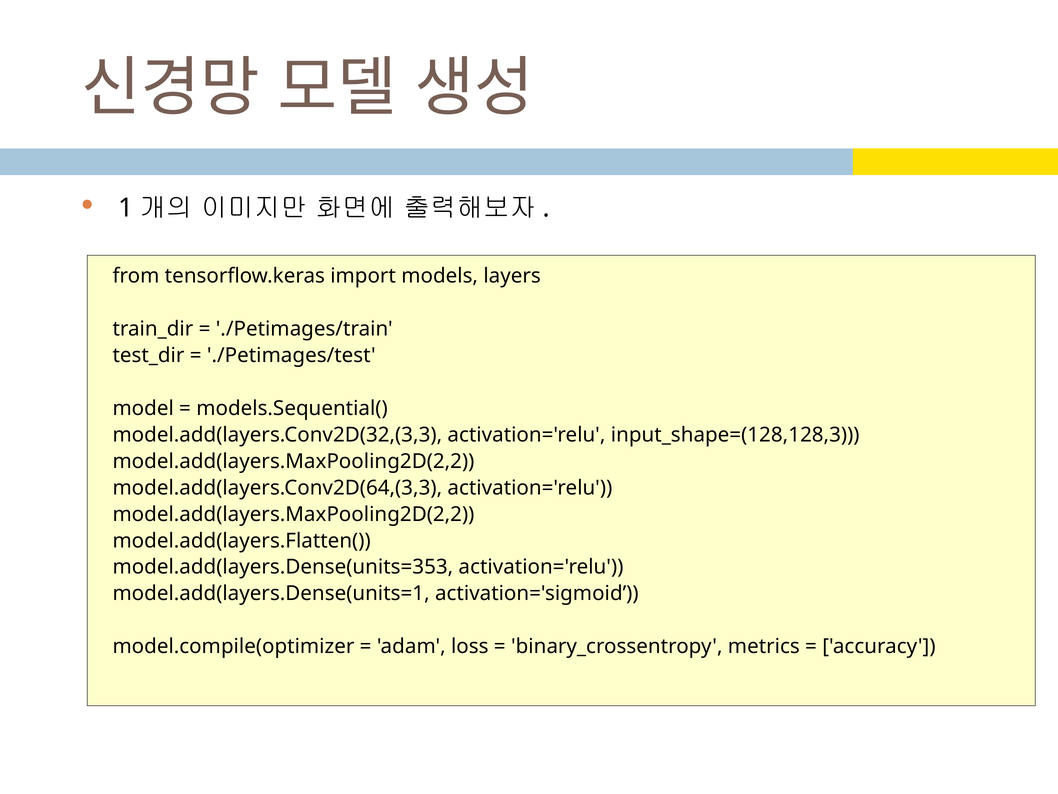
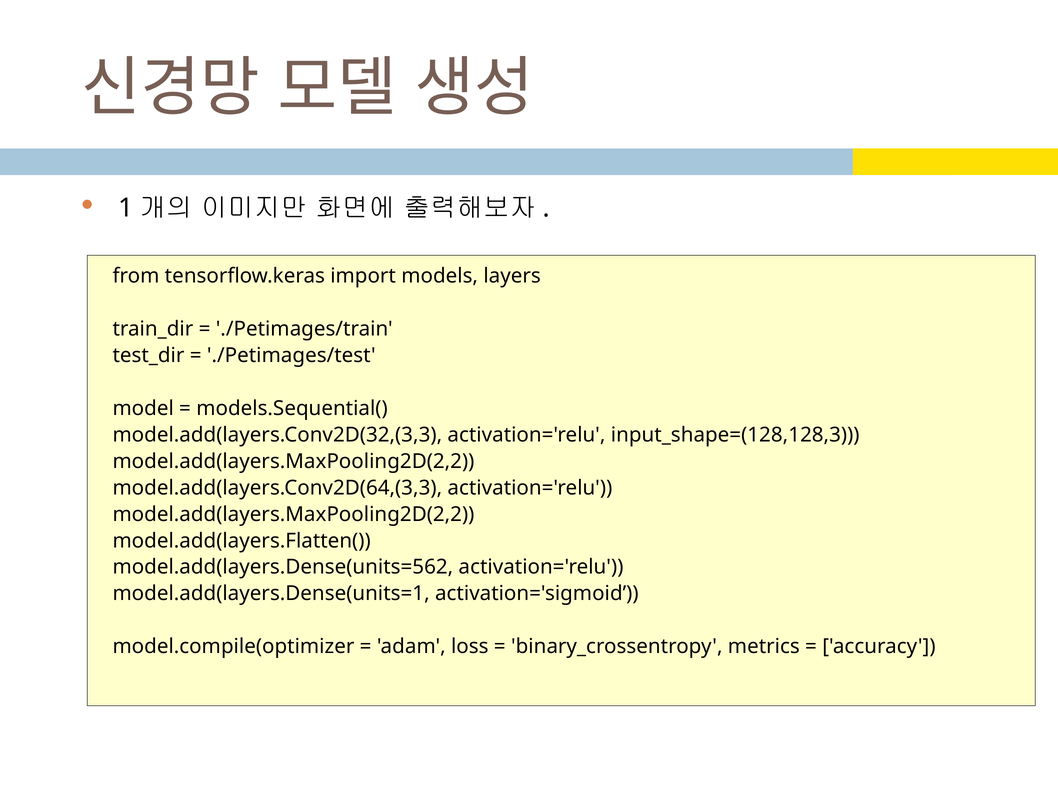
model.add(layers.Dense(units=353: model.add(layers.Dense(units=353 -> model.add(layers.Dense(units=562
